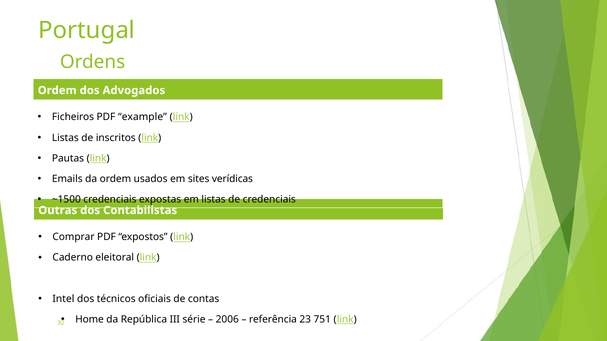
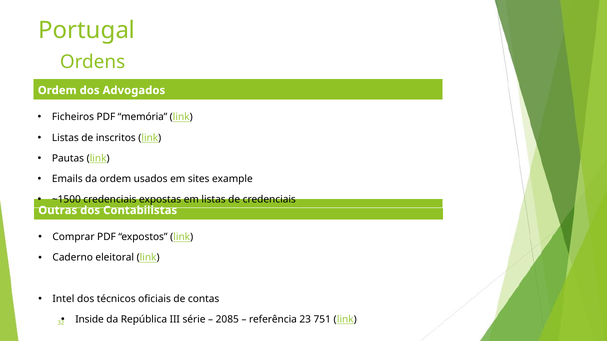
example: example -> memória
verídicas: verídicas -> example
Home: Home -> Inside
2006: 2006 -> 2085
